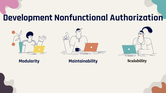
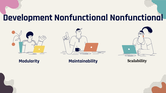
Nonfunctional Authorization: Authorization -> Nonfunctional
